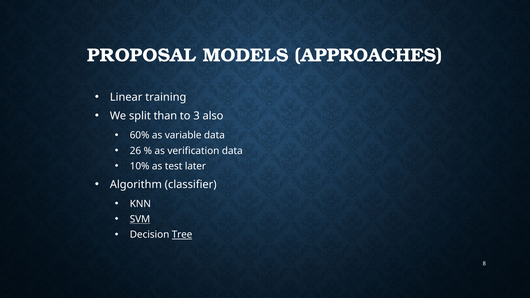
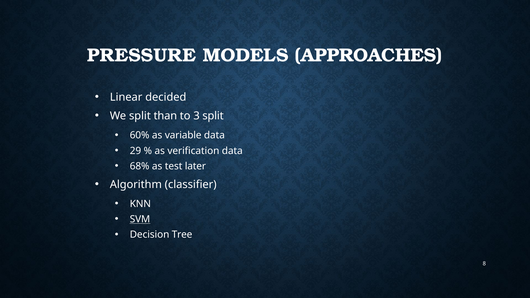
PROPOSAL: PROPOSAL -> PRESSURE
training: training -> decided
3 also: also -> split
26: 26 -> 29
10%: 10% -> 68%
Tree underline: present -> none
